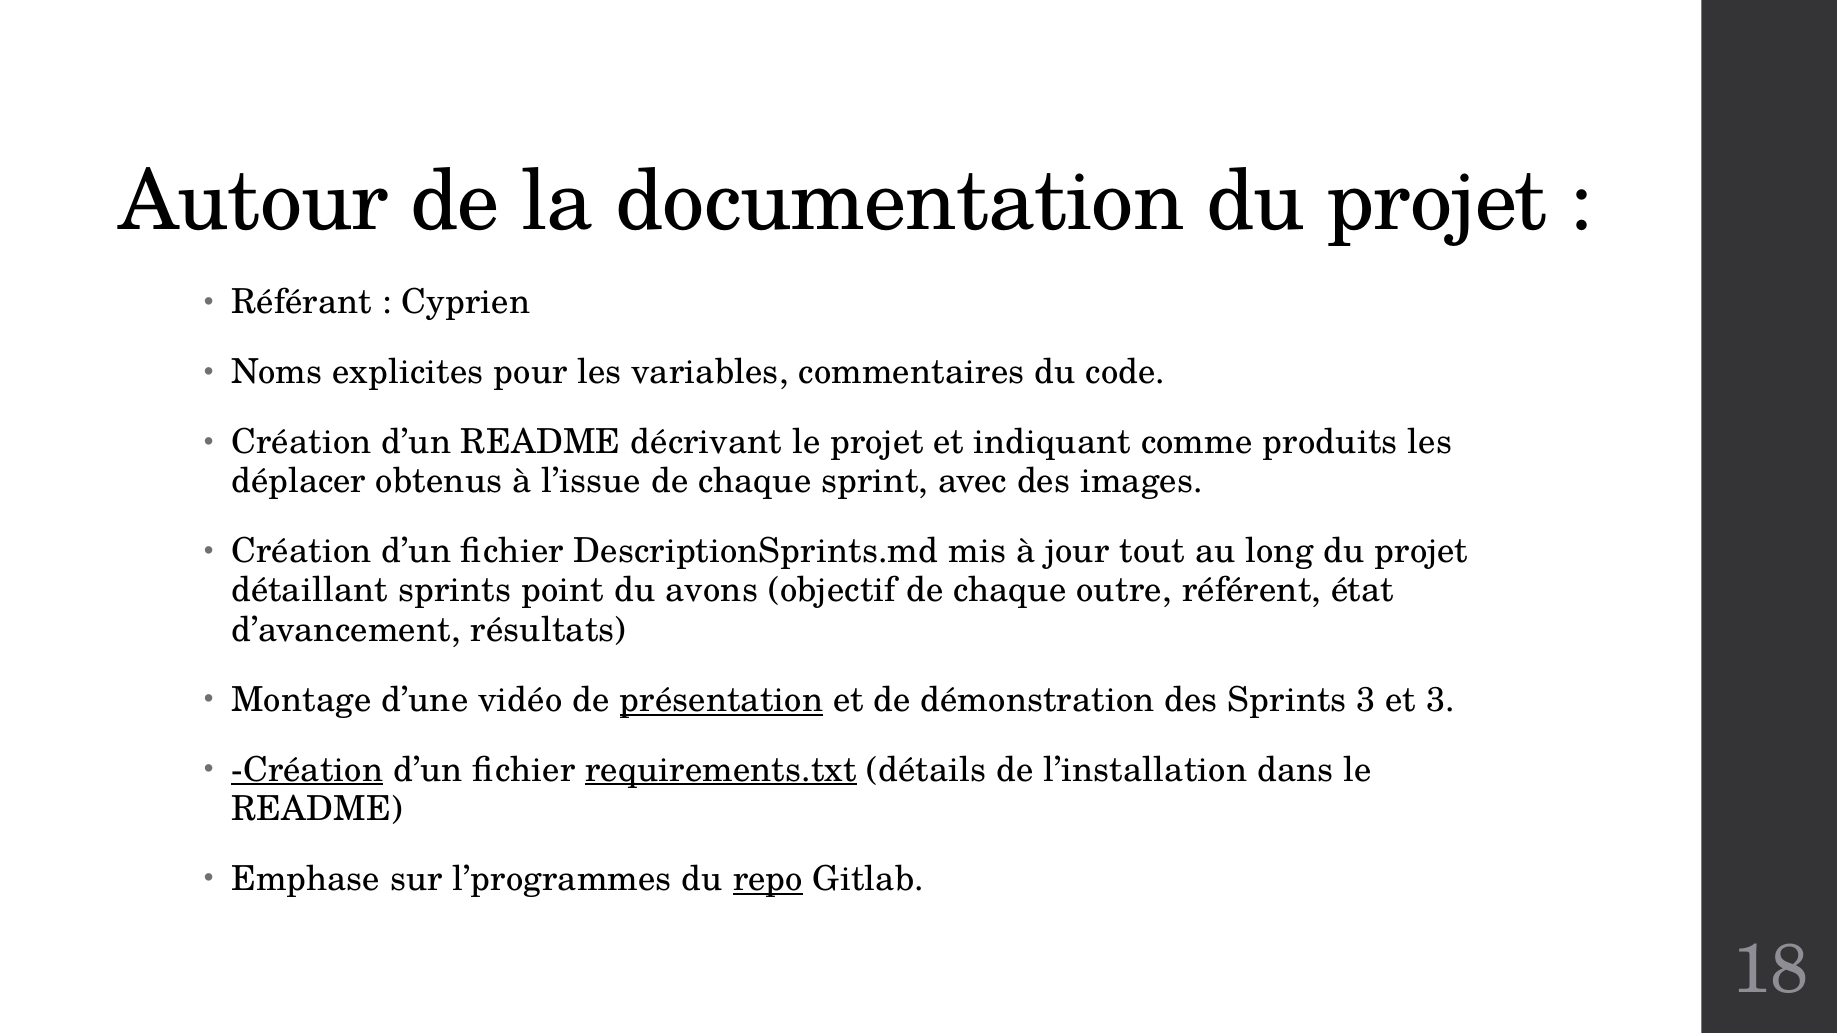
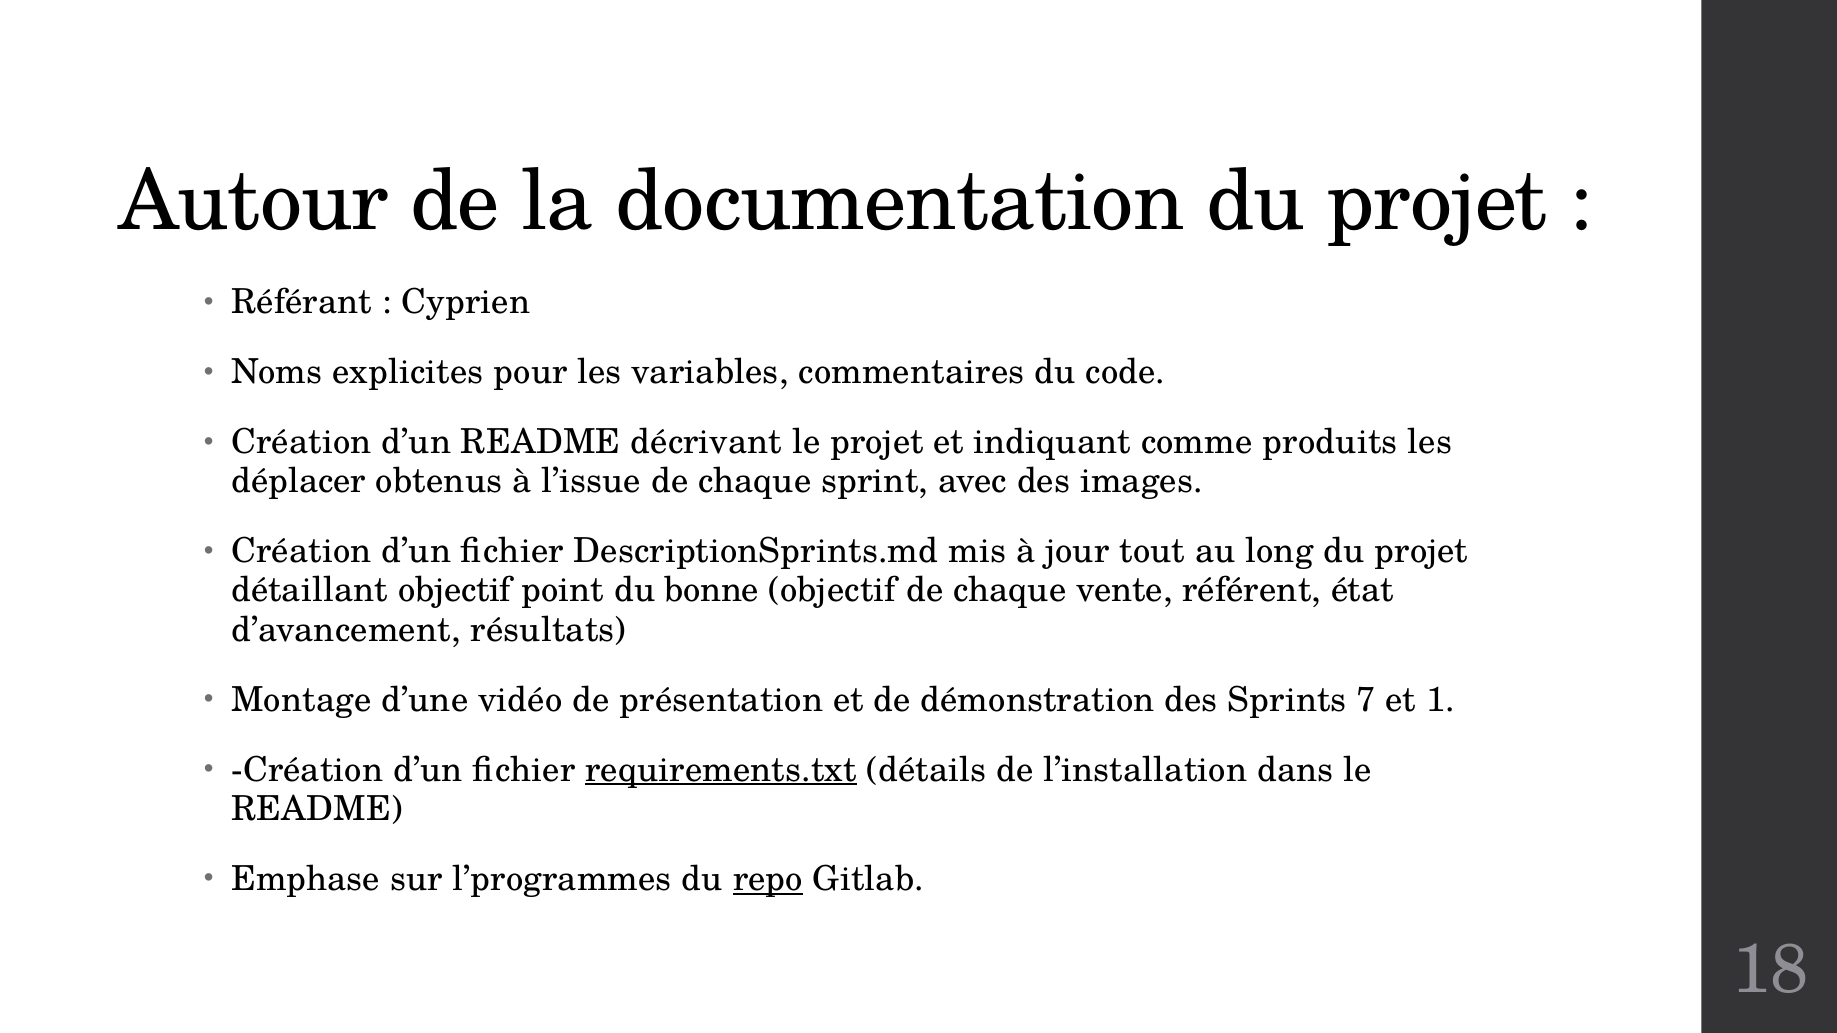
détaillant sprints: sprints -> objectif
avons: avons -> bonne
outre: outre -> vente
présentation underline: present -> none
Sprints 3: 3 -> 7
et 3: 3 -> 1
Création at (307, 770) underline: present -> none
